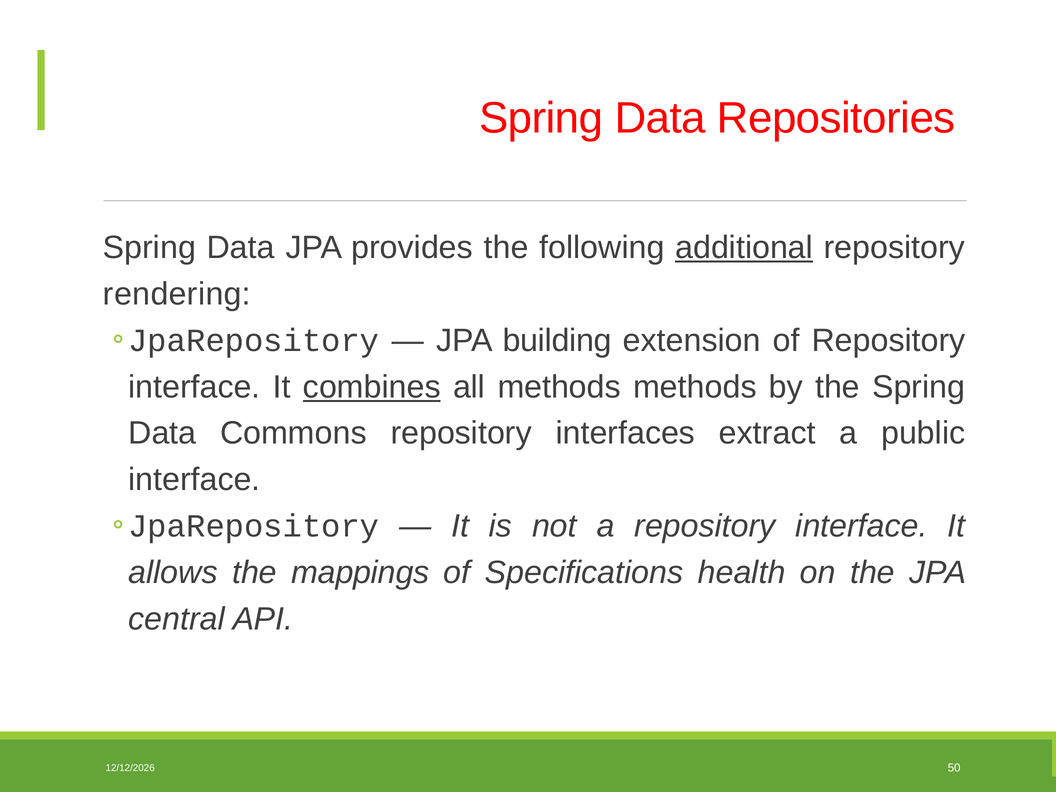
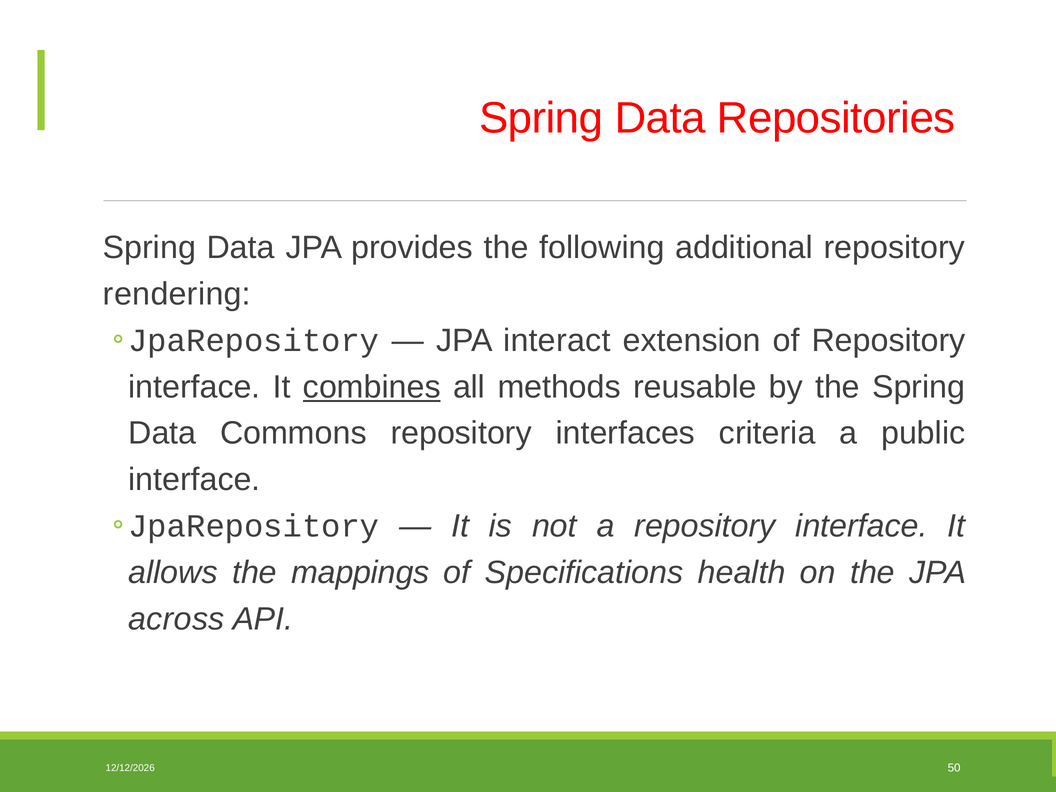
additional underline: present -> none
building: building -> interact
methods methods: methods -> reusable
extract: extract -> criteria
central: central -> across
